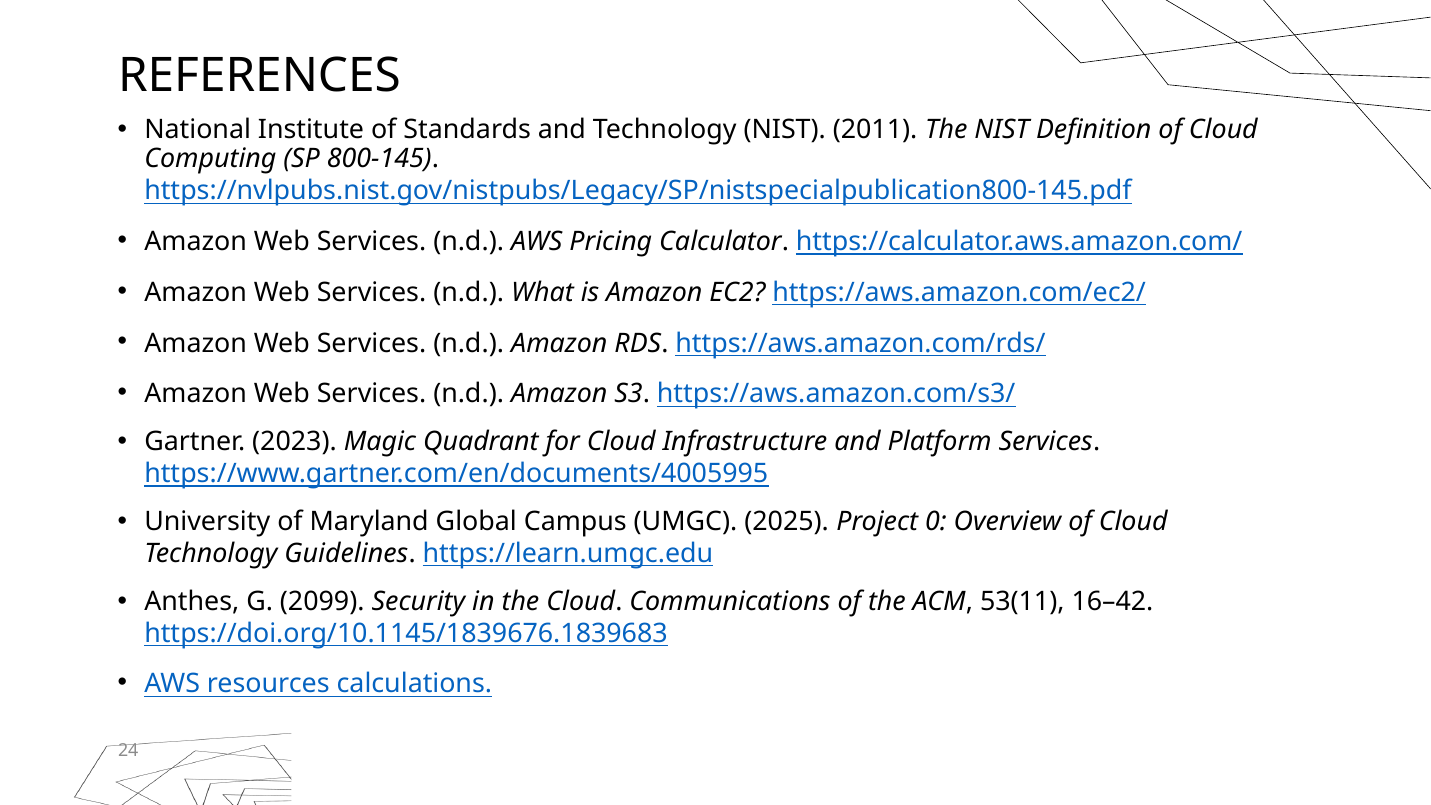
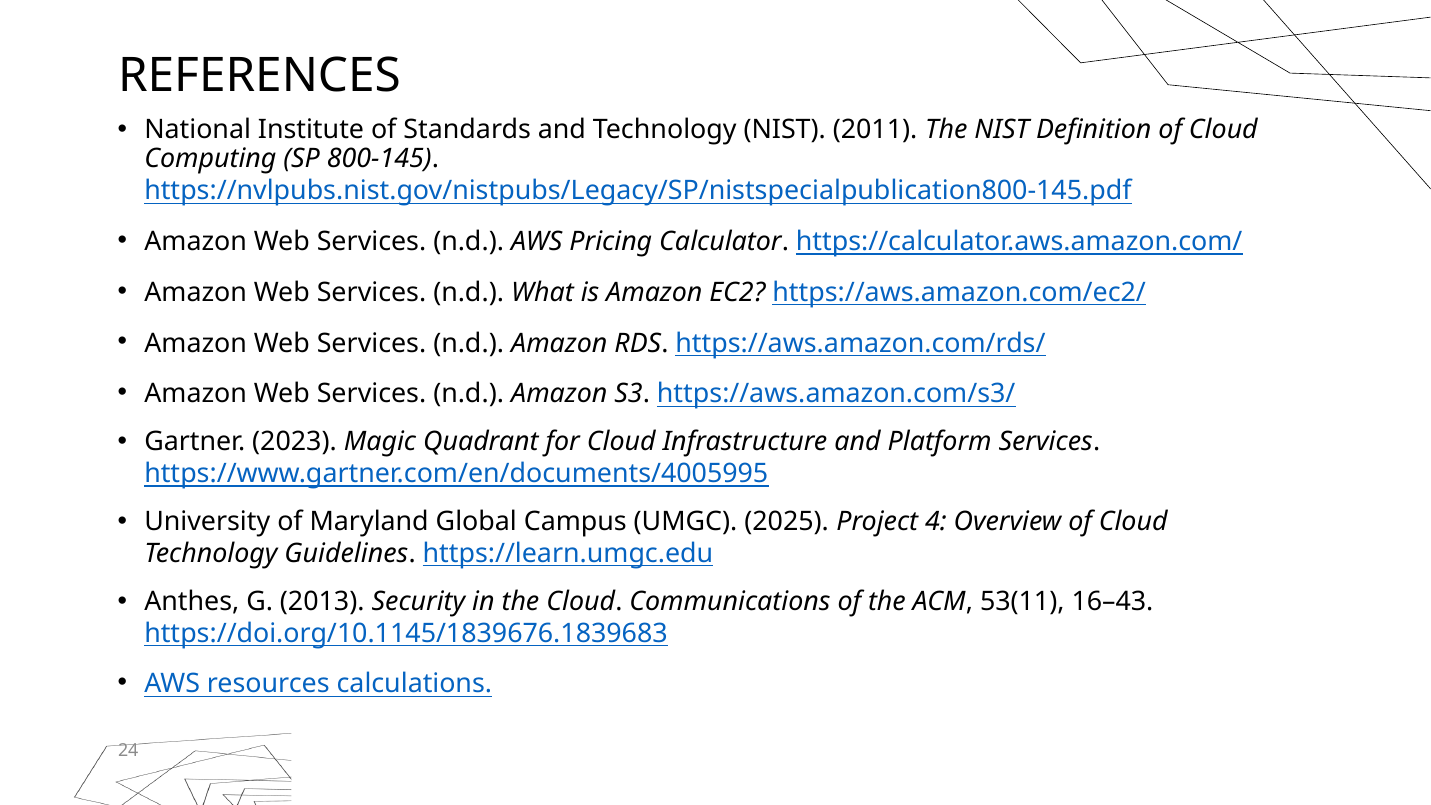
0: 0 -> 4
2099: 2099 -> 2013
16–42: 16–42 -> 16–43
